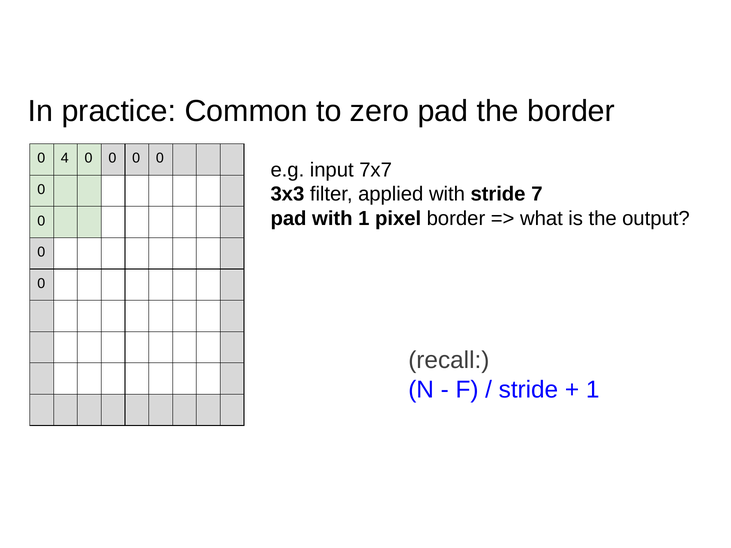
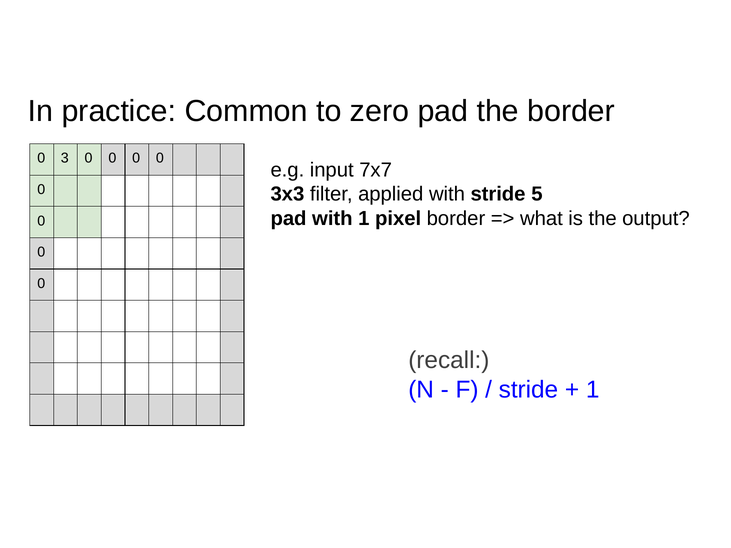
4: 4 -> 3
stride 7: 7 -> 5
